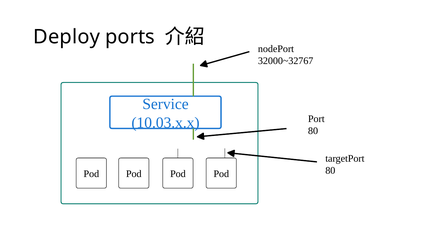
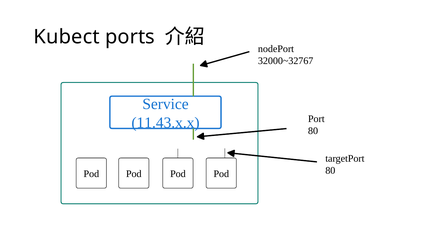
Deploy: Deploy -> Kubect
10.03.x.x: 10.03.x.x -> 11.43.x.x
